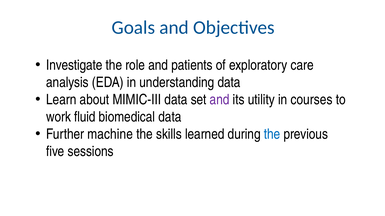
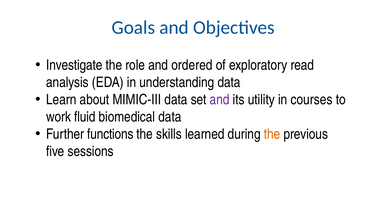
patients: patients -> ordered
care: care -> read
machine: machine -> functions
the at (272, 135) colour: blue -> orange
